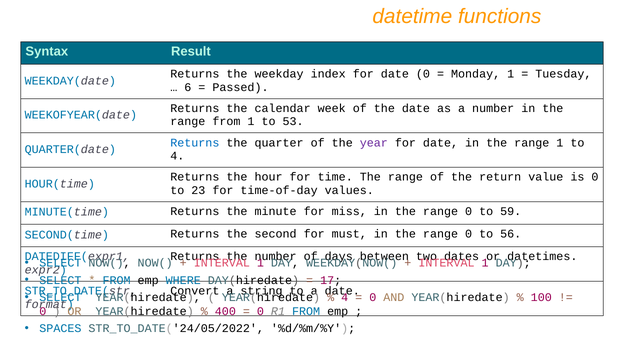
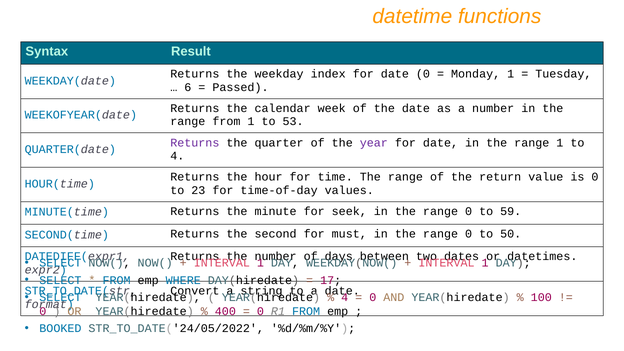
Returns at (195, 143) colour: blue -> purple
miss: miss -> seek
56: 56 -> 50
SPACES: SPACES -> BOOKED
